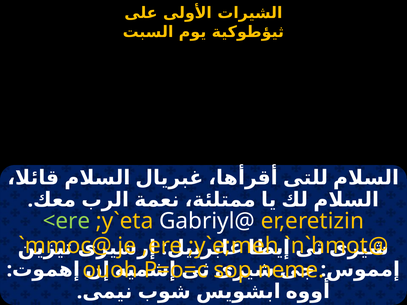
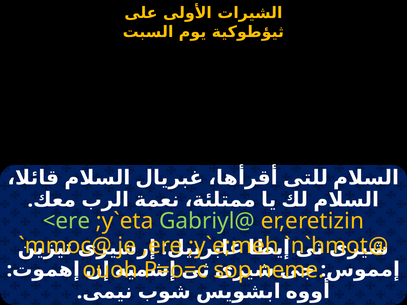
Gabriyl@ colour: white -> light green
